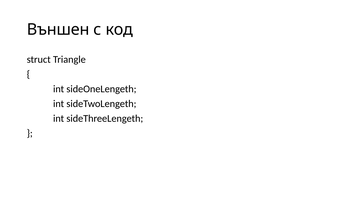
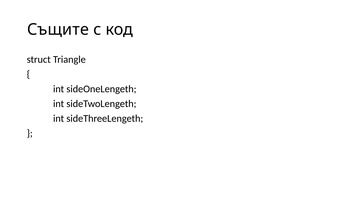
Външен: Външен -> Същите
